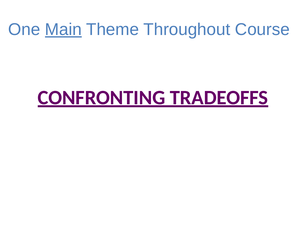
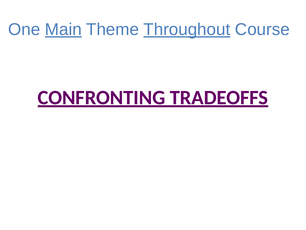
Throughout underline: none -> present
